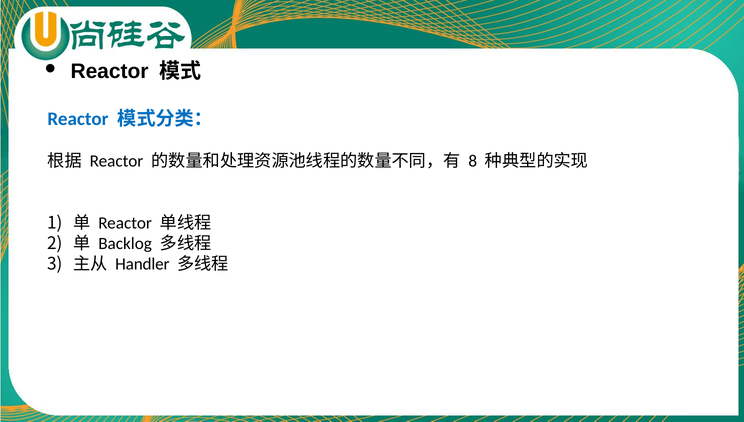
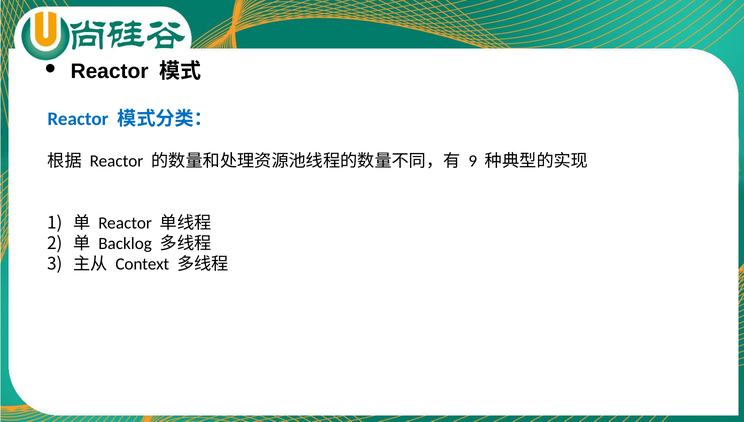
8: 8 -> 9
Handler: Handler -> Context
